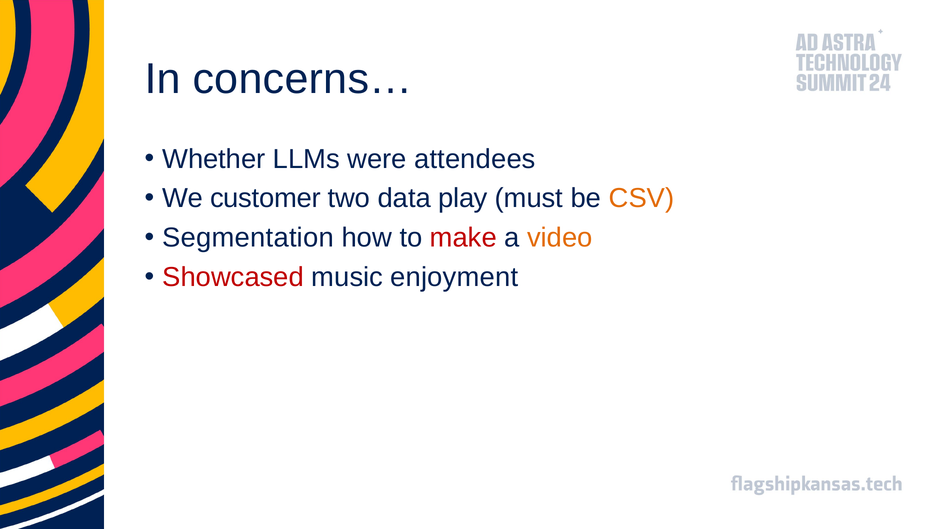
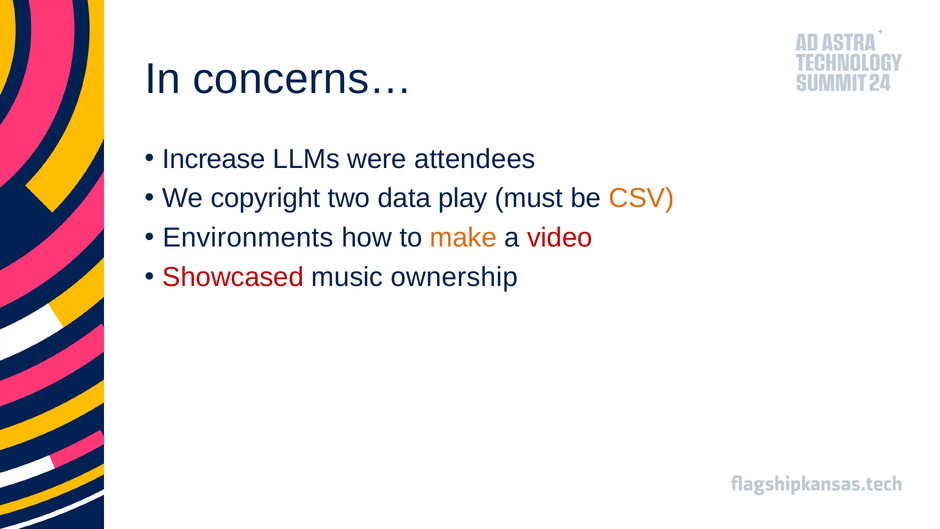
Whether: Whether -> Increase
customer: customer -> copyright
Segmentation: Segmentation -> Environments
make colour: red -> orange
video colour: orange -> red
enjoyment: enjoyment -> ownership
